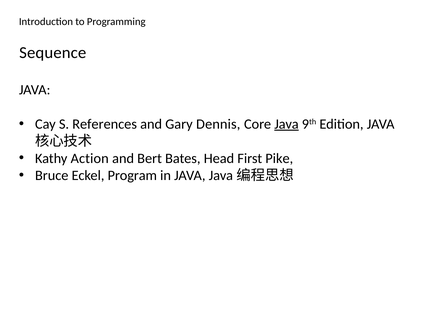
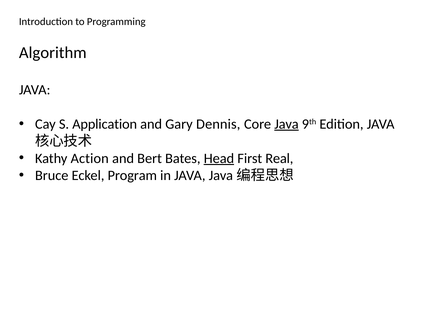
Sequence: Sequence -> Algorithm
References: References -> Application
Head underline: none -> present
Pike: Pike -> Real
